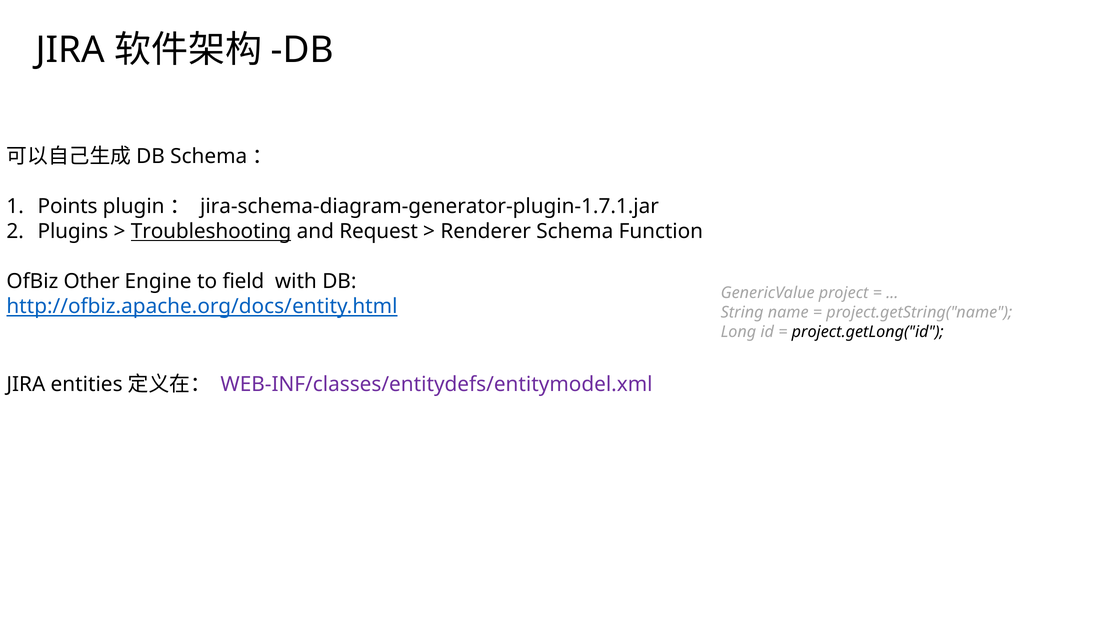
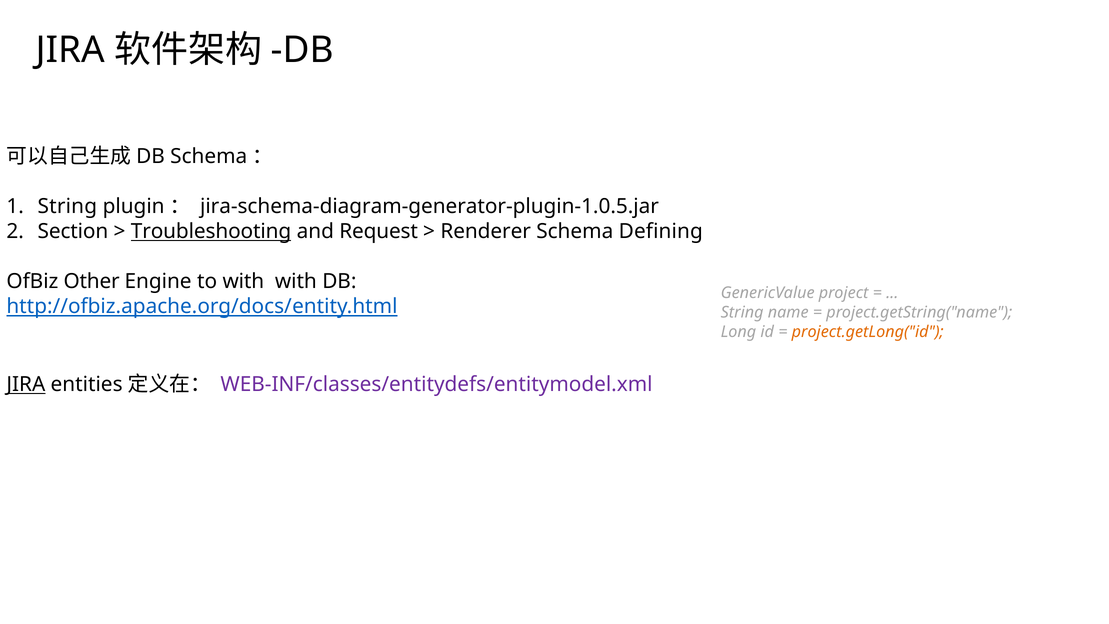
Points at (68, 206): Points -> String
jira-schema-diagram-generator-plugin-1.7.1.jar: jira-schema-diagram-generator-plugin-1.7.1.jar -> jira-schema-diagram-generator-plugin-1.0.5.jar
Plugins: Plugins -> Section
Function: Function -> Defining
to field: field -> with
project.getLong("id colour: black -> orange
JIRA at (26, 384) underline: none -> present
